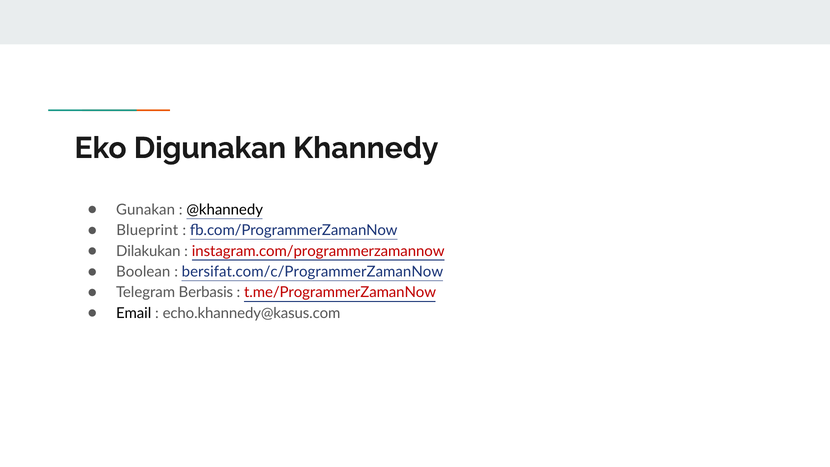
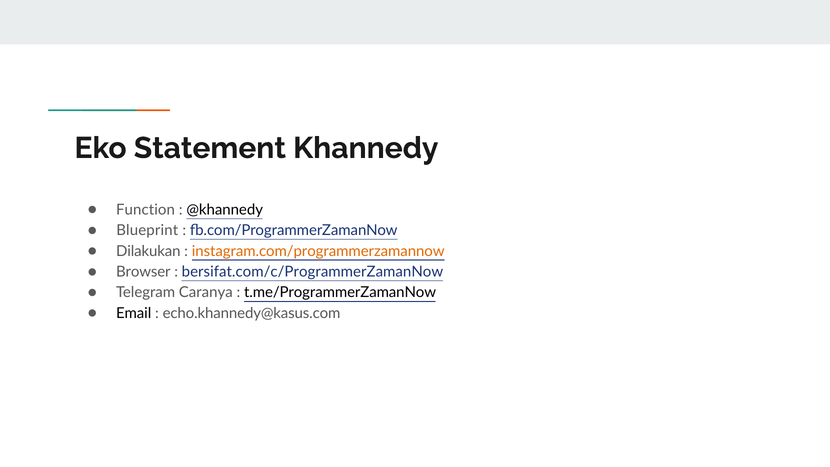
Digunakan: Digunakan -> Statement
Gunakan: Gunakan -> Function
instagram.com/programmerzamannow colour: red -> orange
Boolean: Boolean -> Browser
Berbasis: Berbasis -> Caranya
t.me/ProgrammerZamanNow colour: red -> black
